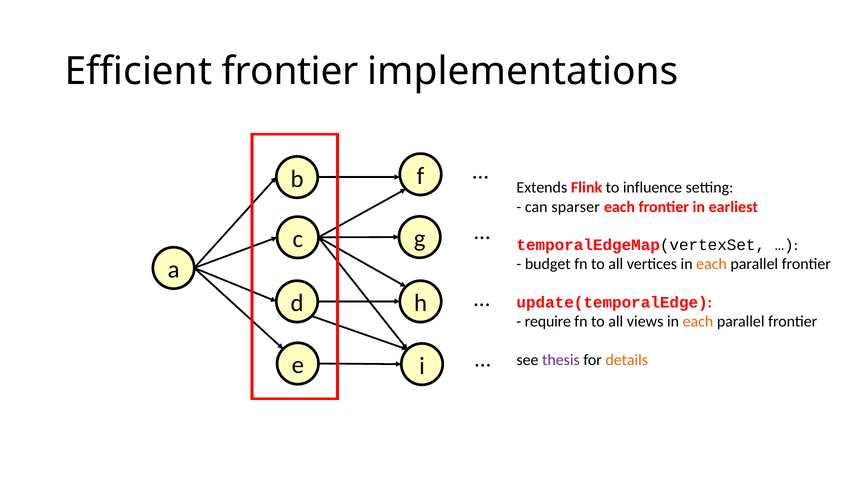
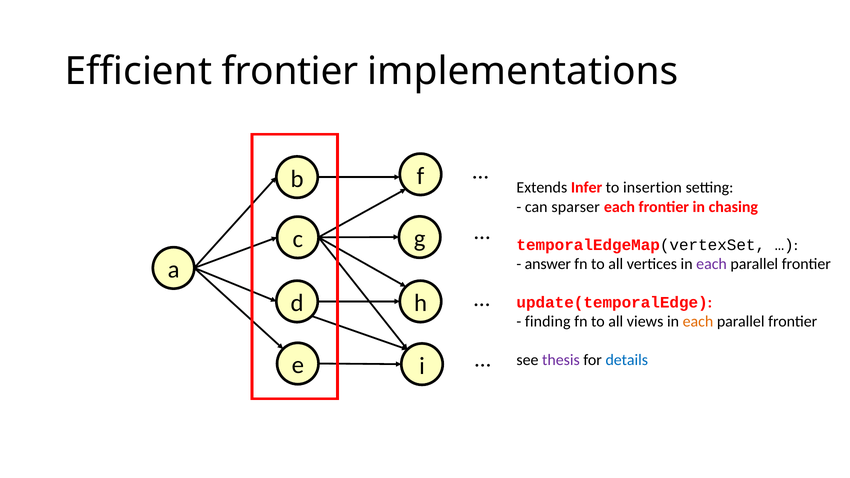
Flink: Flink -> Infer
influence: influence -> insertion
earliest: earliest -> chasing
budget: budget -> answer
each at (712, 264) colour: orange -> purple
require: require -> finding
details colour: orange -> blue
